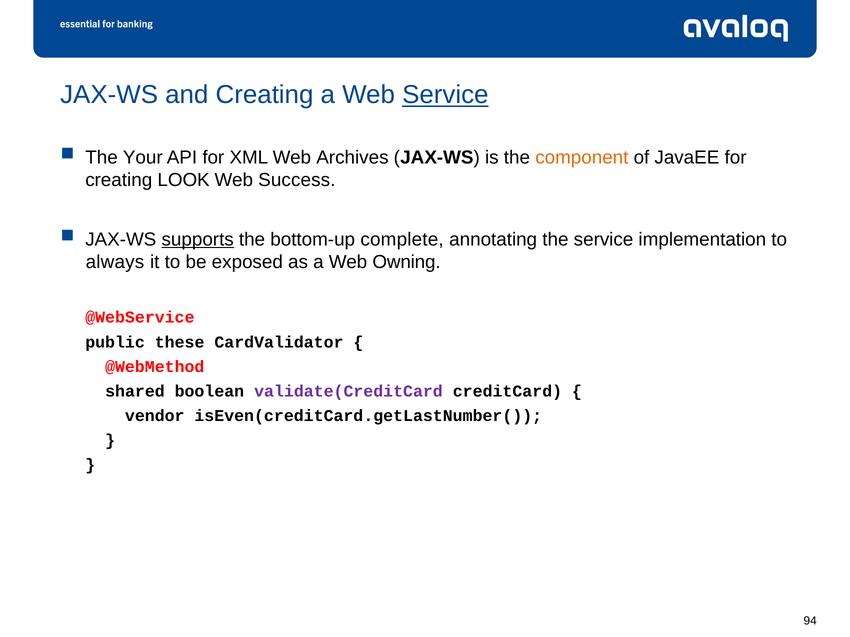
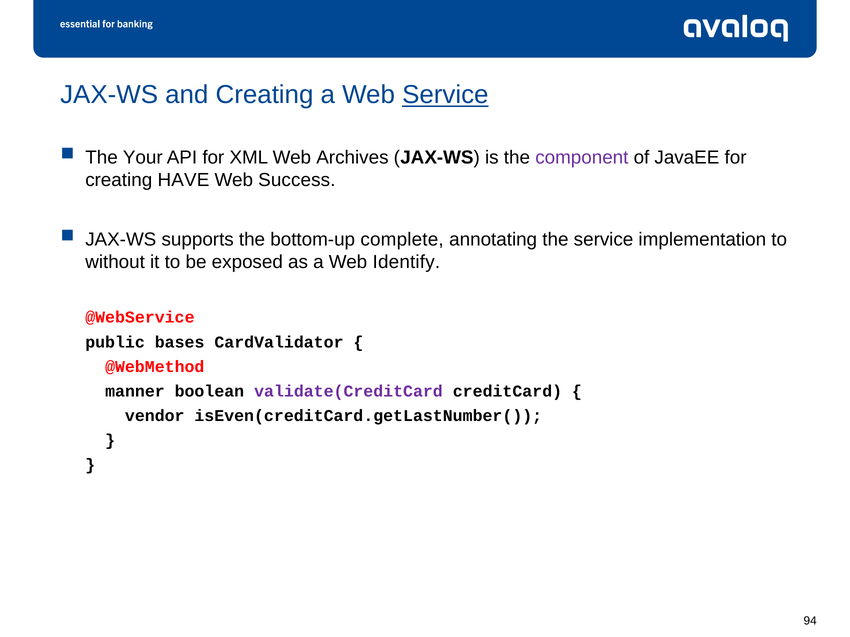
component colour: orange -> purple
LOOK: LOOK -> HAVE
supports underline: present -> none
always: always -> without
Owning: Owning -> Identify
these: these -> bases
shared: shared -> manner
